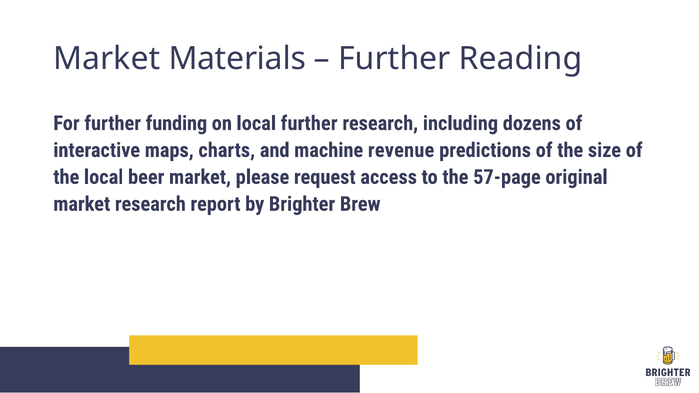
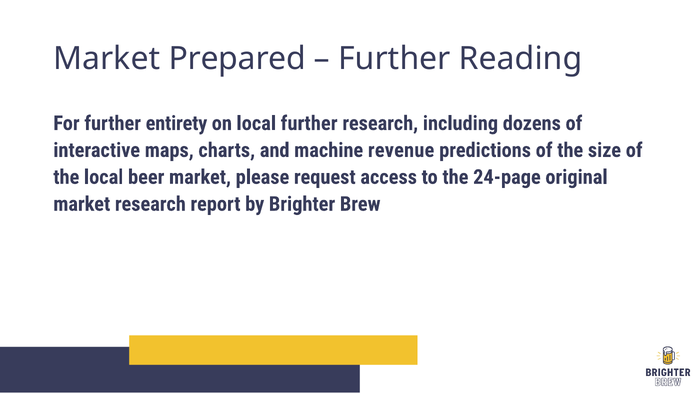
Materials: Materials -> Prepared
funding: funding -> entirety
57-page: 57-page -> 24-page
